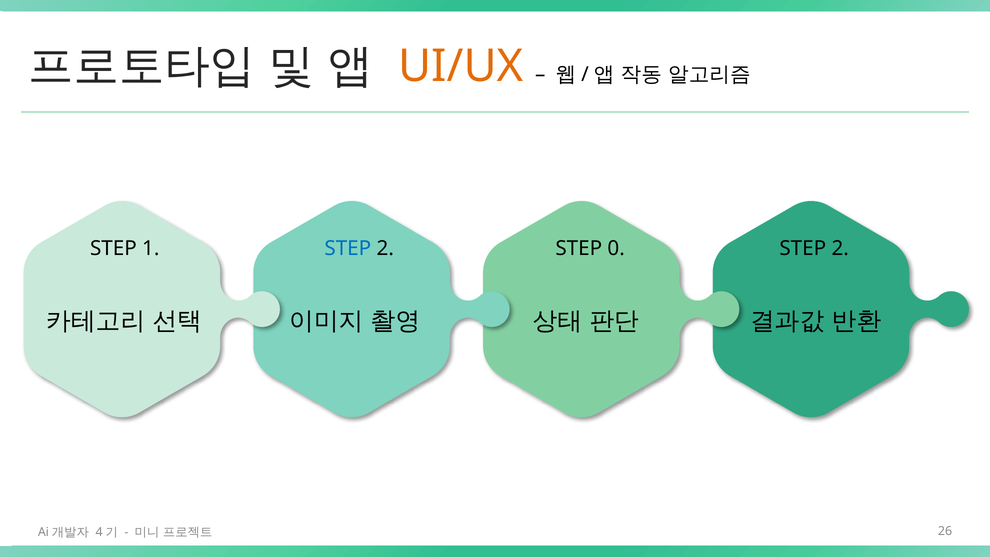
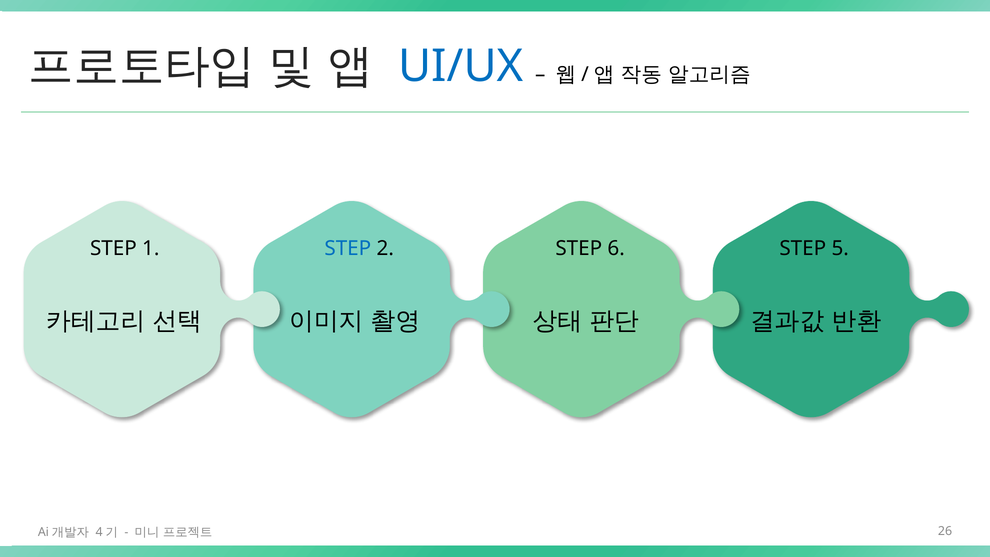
UI/UX colour: orange -> blue
0: 0 -> 6
2 at (840, 248): 2 -> 5
